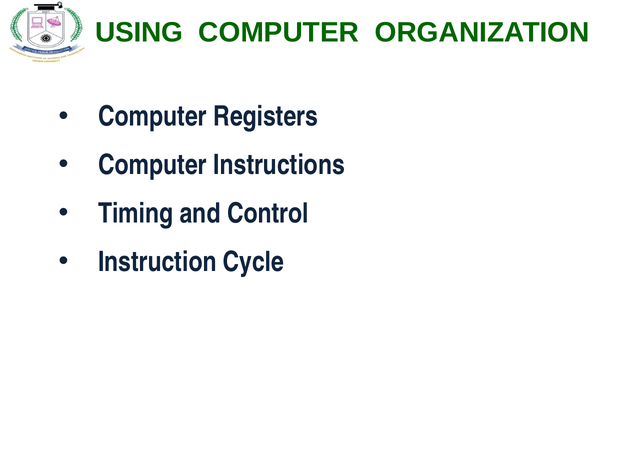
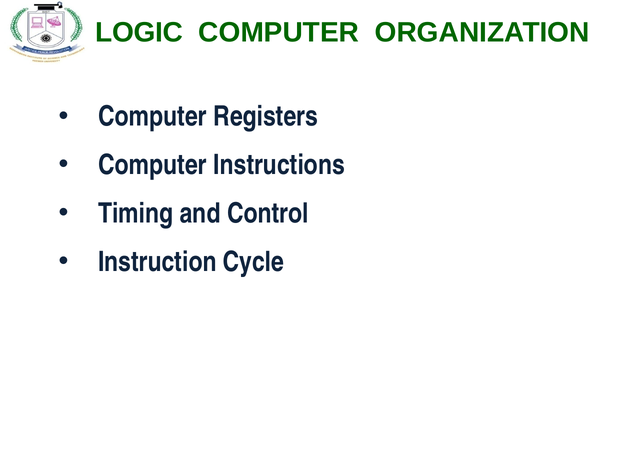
USING: USING -> LOGIC
